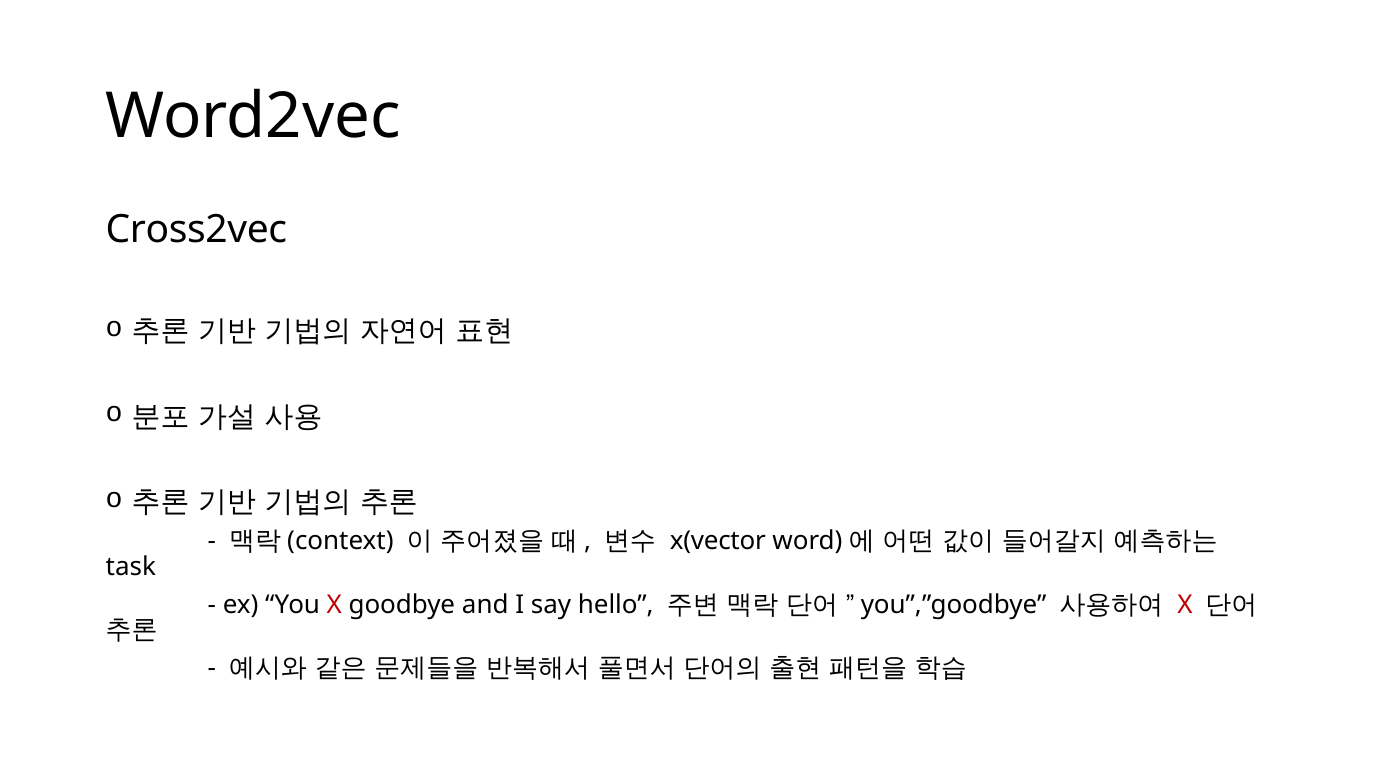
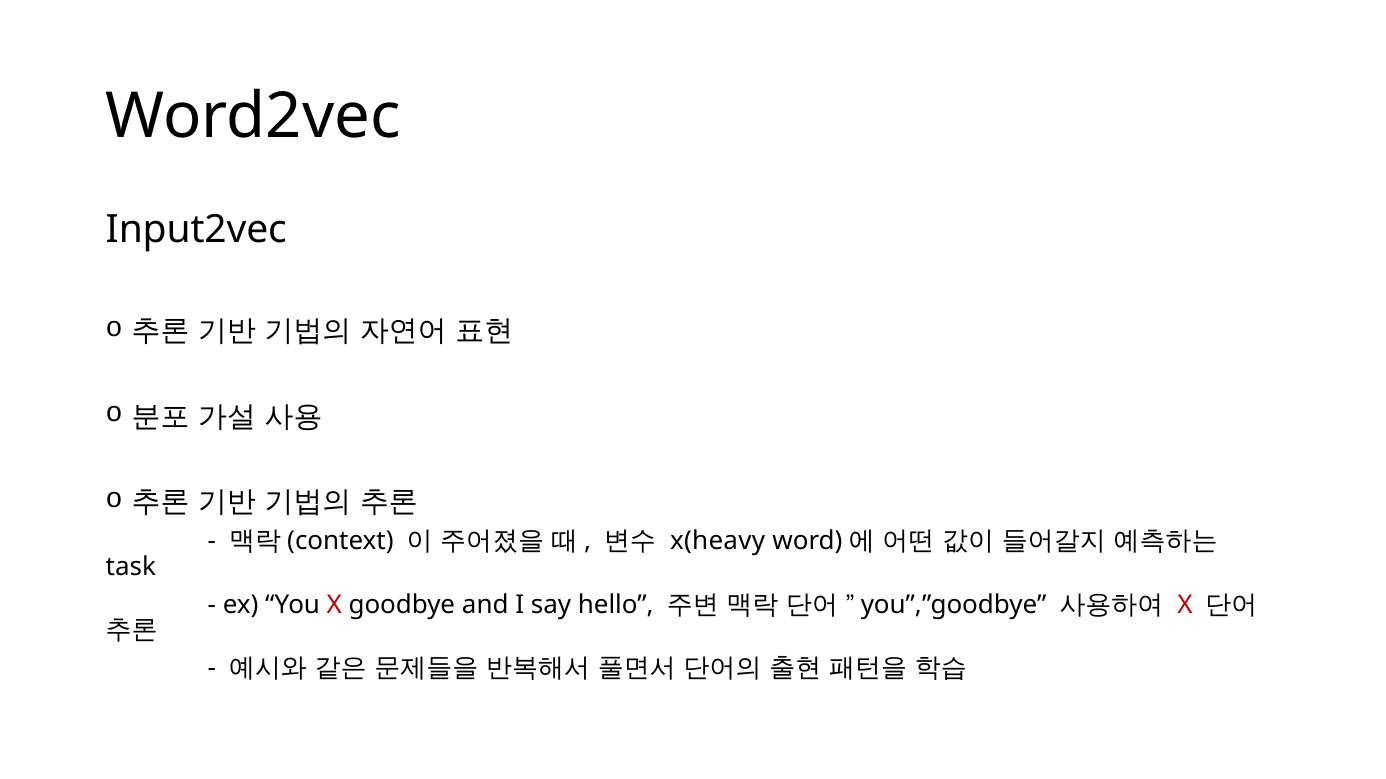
Cross2vec: Cross2vec -> Input2vec
x(vector: x(vector -> x(heavy
